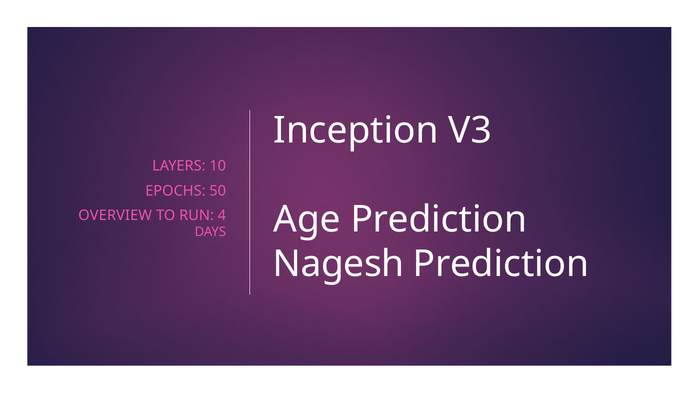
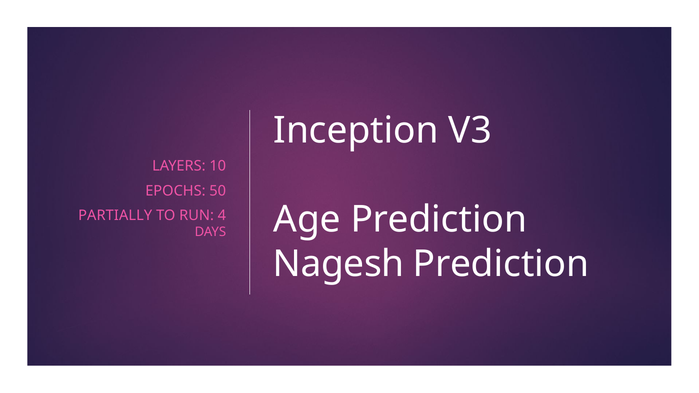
OVERVIEW: OVERVIEW -> PARTIALLY
